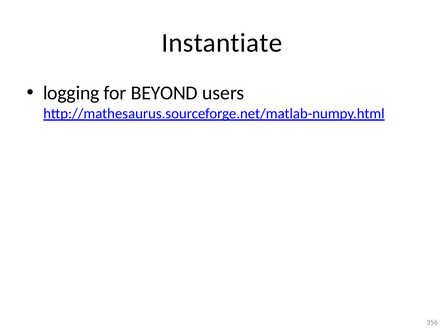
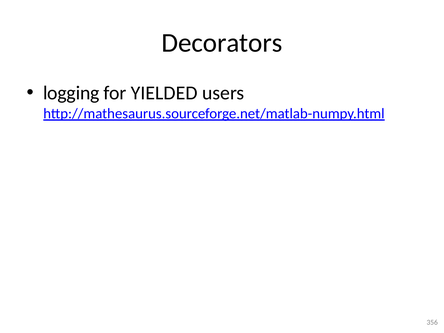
Instantiate: Instantiate -> Decorators
BEYOND: BEYOND -> YIELDED
